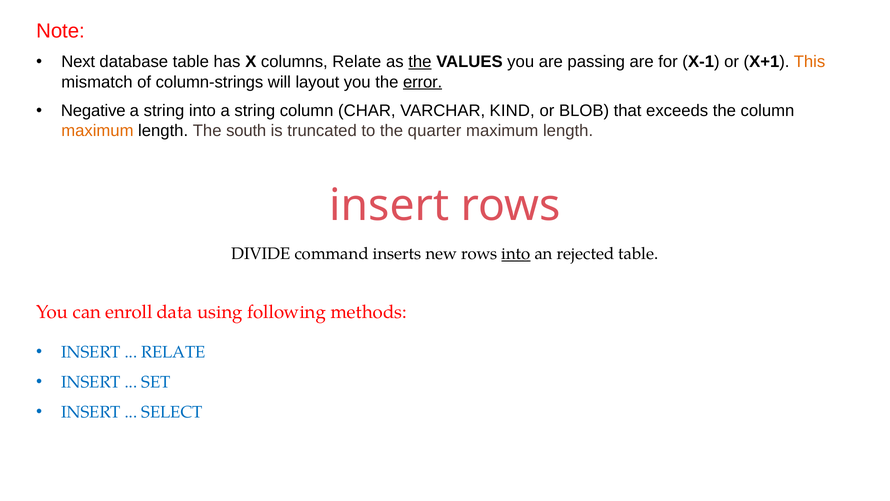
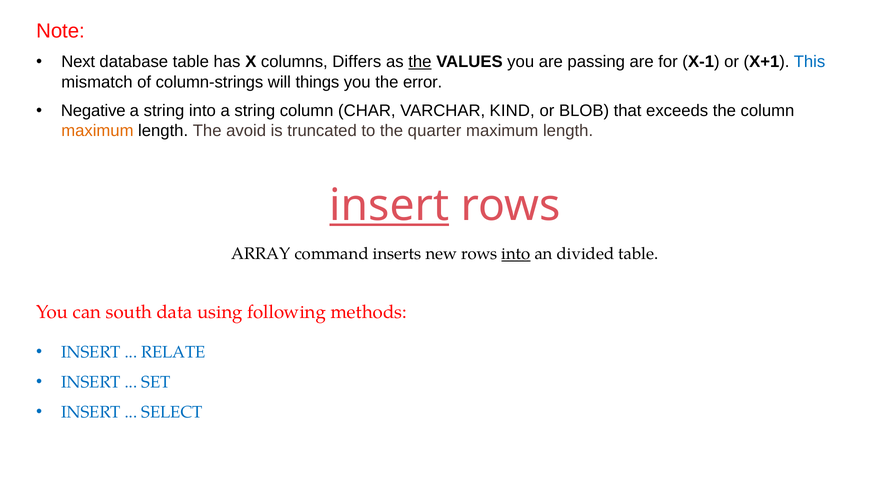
columns Relate: Relate -> Differs
This colour: orange -> blue
layout: layout -> things
error underline: present -> none
south: south -> avoid
insert at (389, 206) underline: none -> present
DIVIDE: DIVIDE -> ARRAY
rejected: rejected -> divided
enroll: enroll -> south
